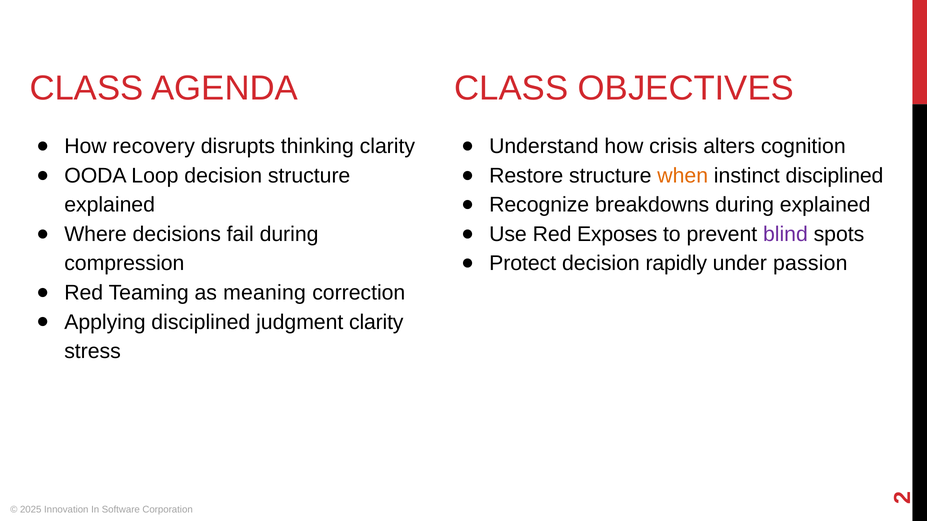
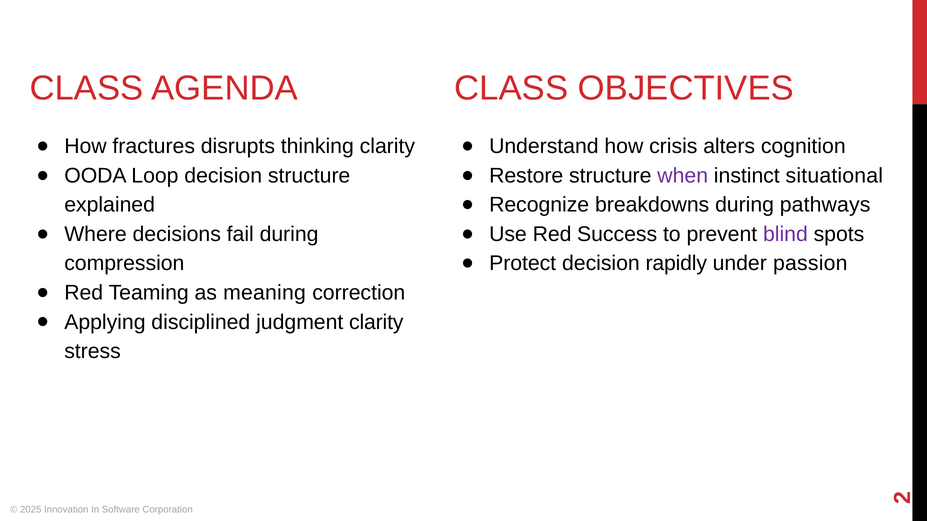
recovery: recovery -> fractures
when colour: orange -> purple
instinct disciplined: disciplined -> situational
during explained: explained -> pathways
Exposes: Exposes -> Success
